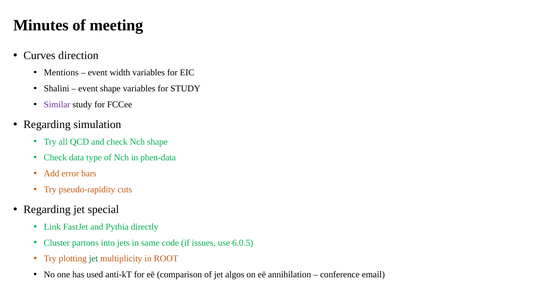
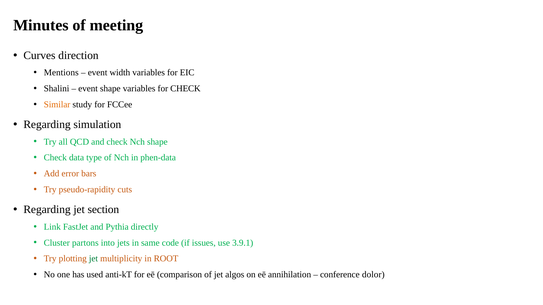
for STUDY: STUDY -> CHECK
Similar colour: purple -> orange
special: special -> section
6.0.5: 6.0.5 -> 3.9.1
email: email -> dolor
